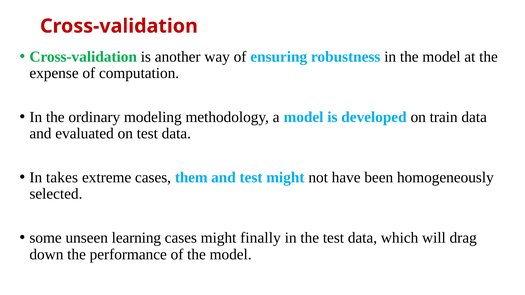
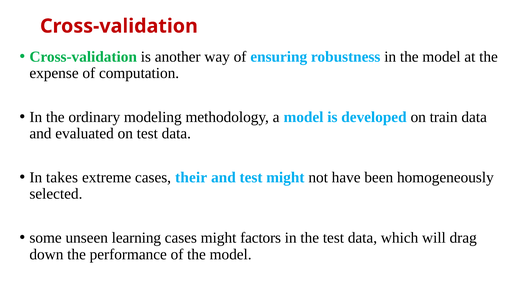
them: them -> their
finally: finally -> factors
